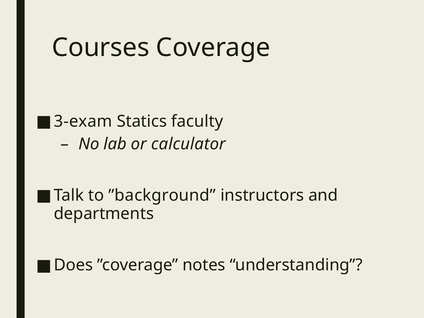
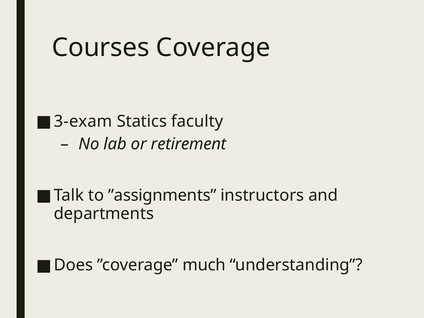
calculator: calculator -> retirement
”background: ”background -> ”assignments
notes: notes -> much
